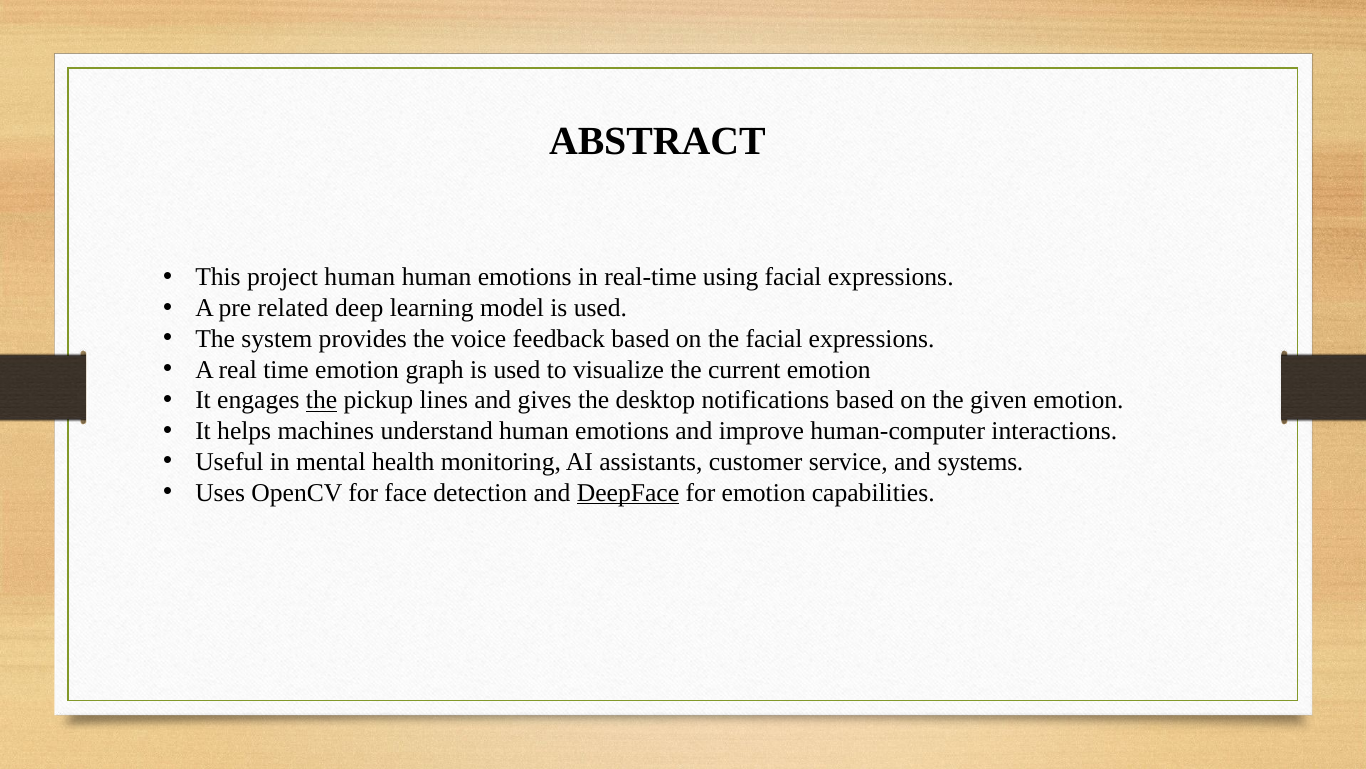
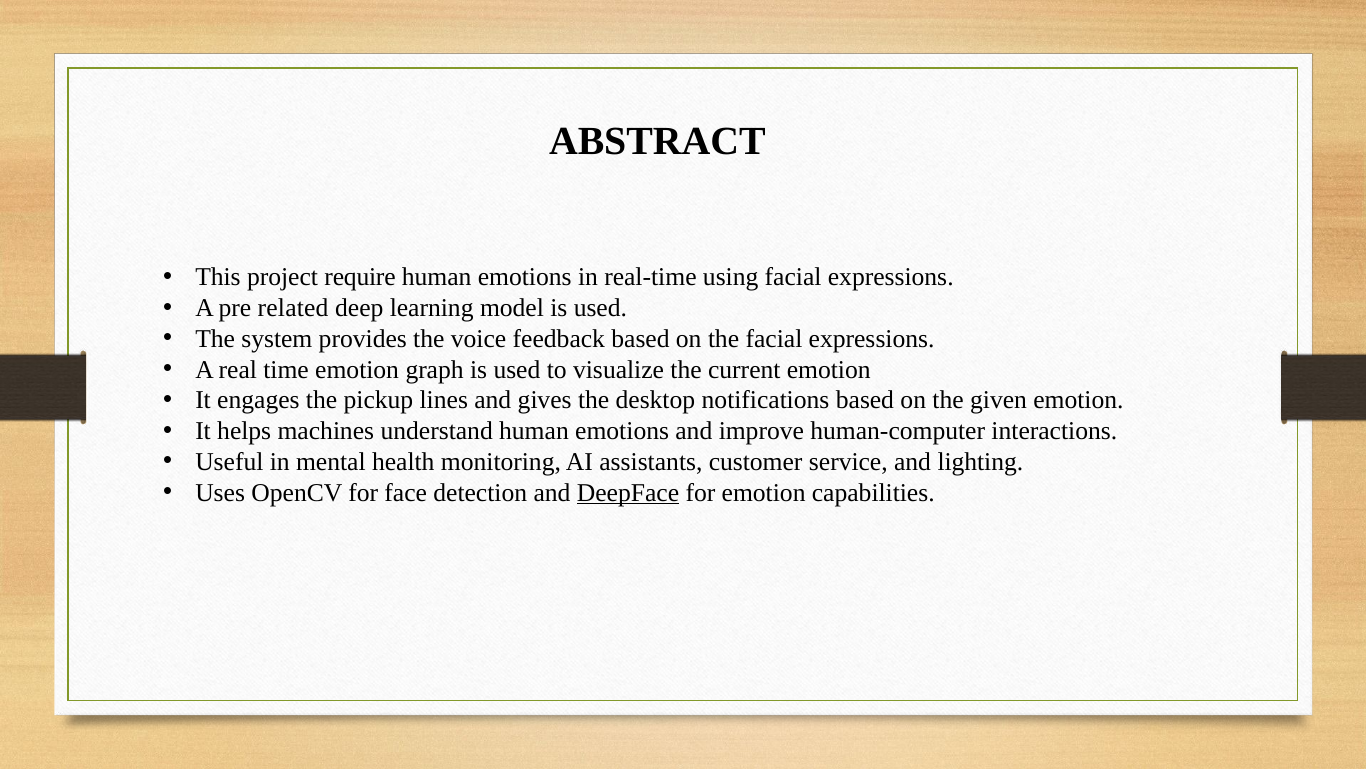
project human: human -> require
the at (322, 400) underline: present -> none
systems: systems -> lighting
